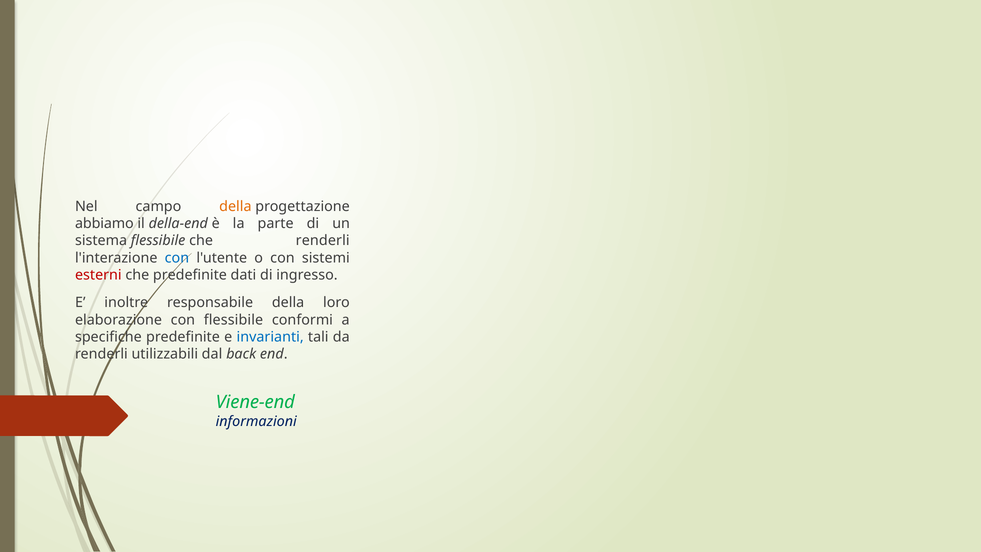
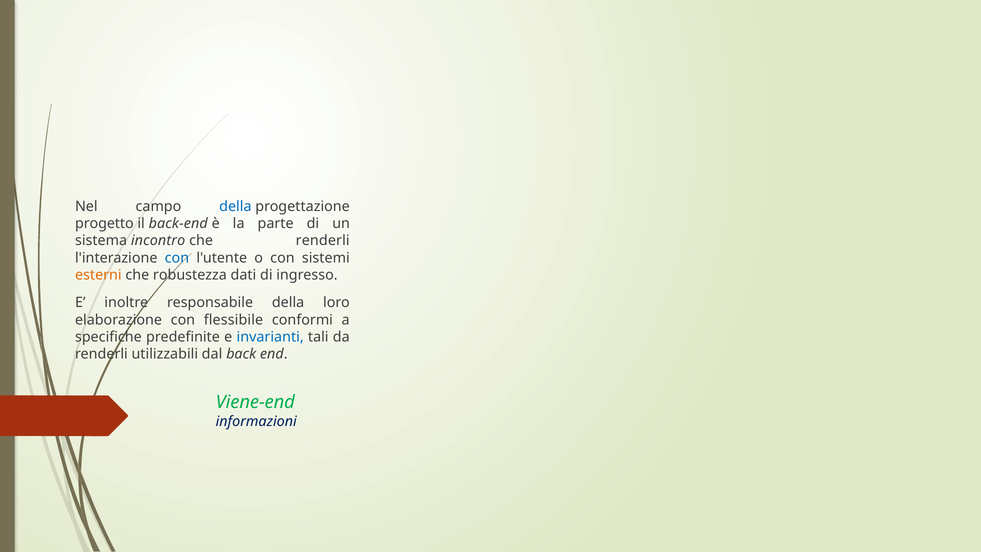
della at (235, 206) colour: orange -> blue
abbiamo: abbiamo -> progetto
della-end: della-end -> back-end
sistema flessibile: flessibile -> incontro
esterni colour: red -> orange
che predefinite: predefinite -> robustezza
